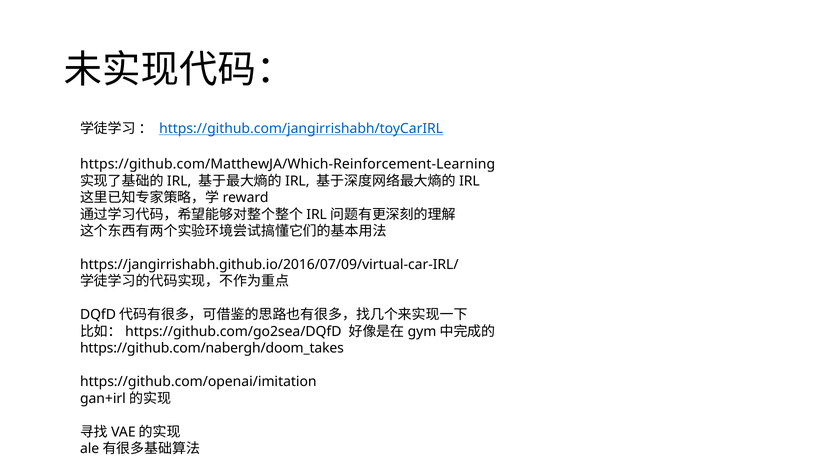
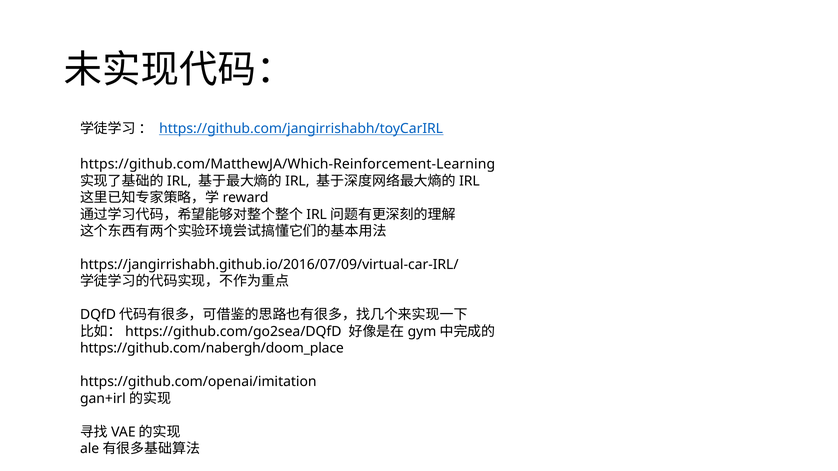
https://github.com/nabergh/doom_takes: https://github.com/nabergh/doom_takes -> https://github.com/nabergh/doom_place
